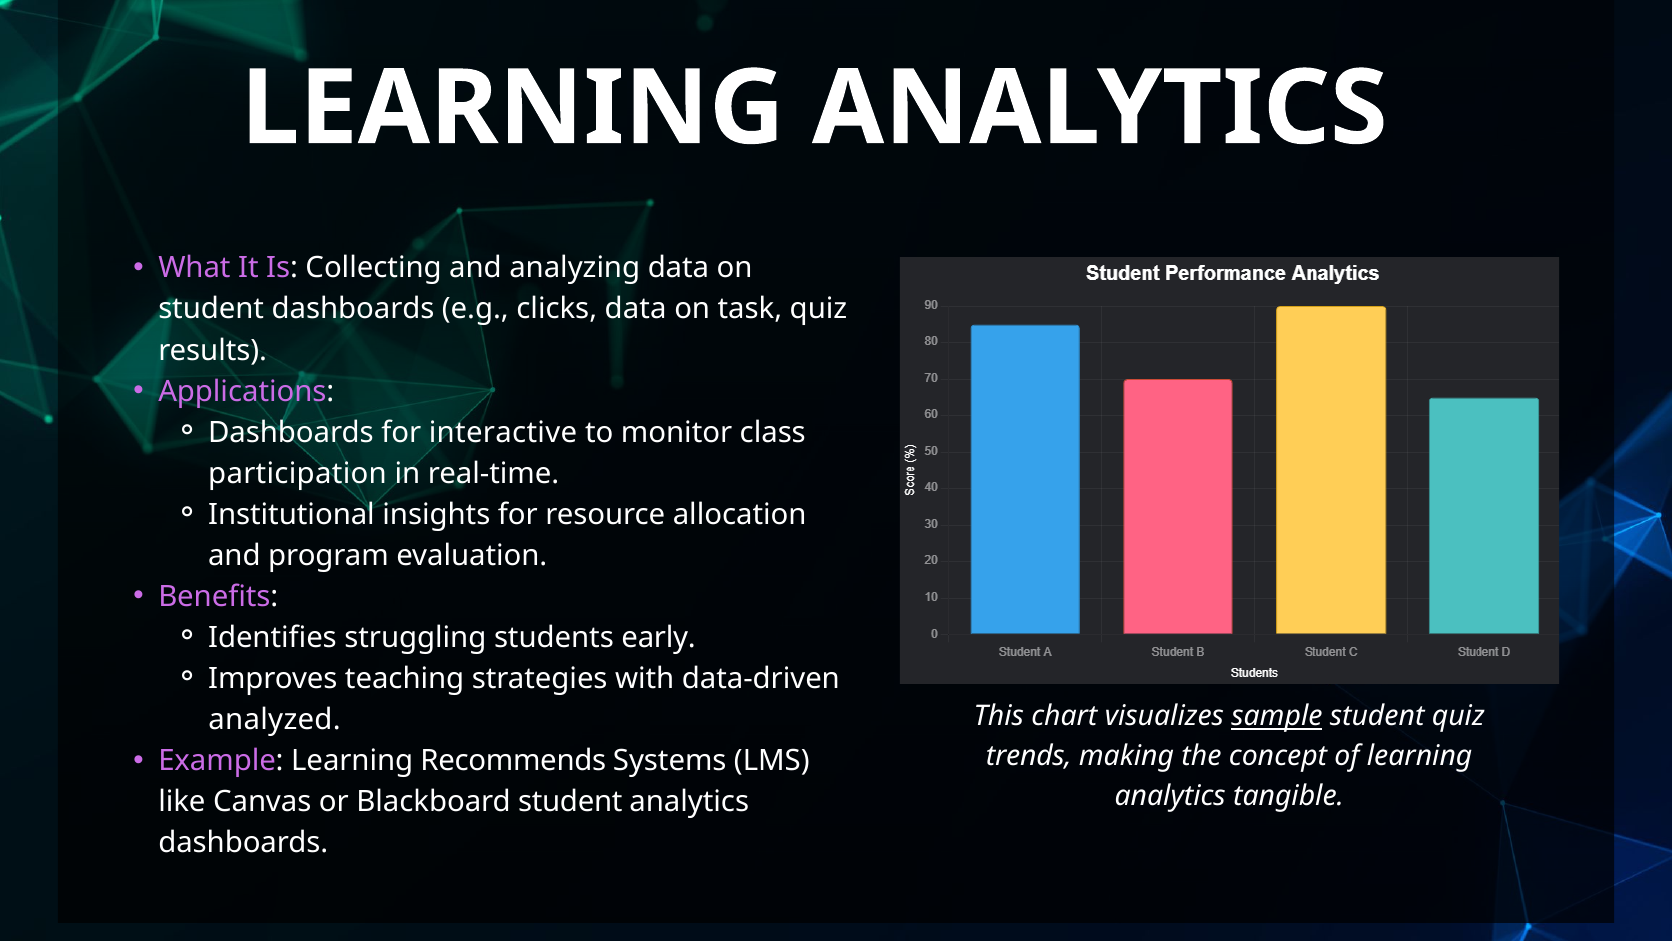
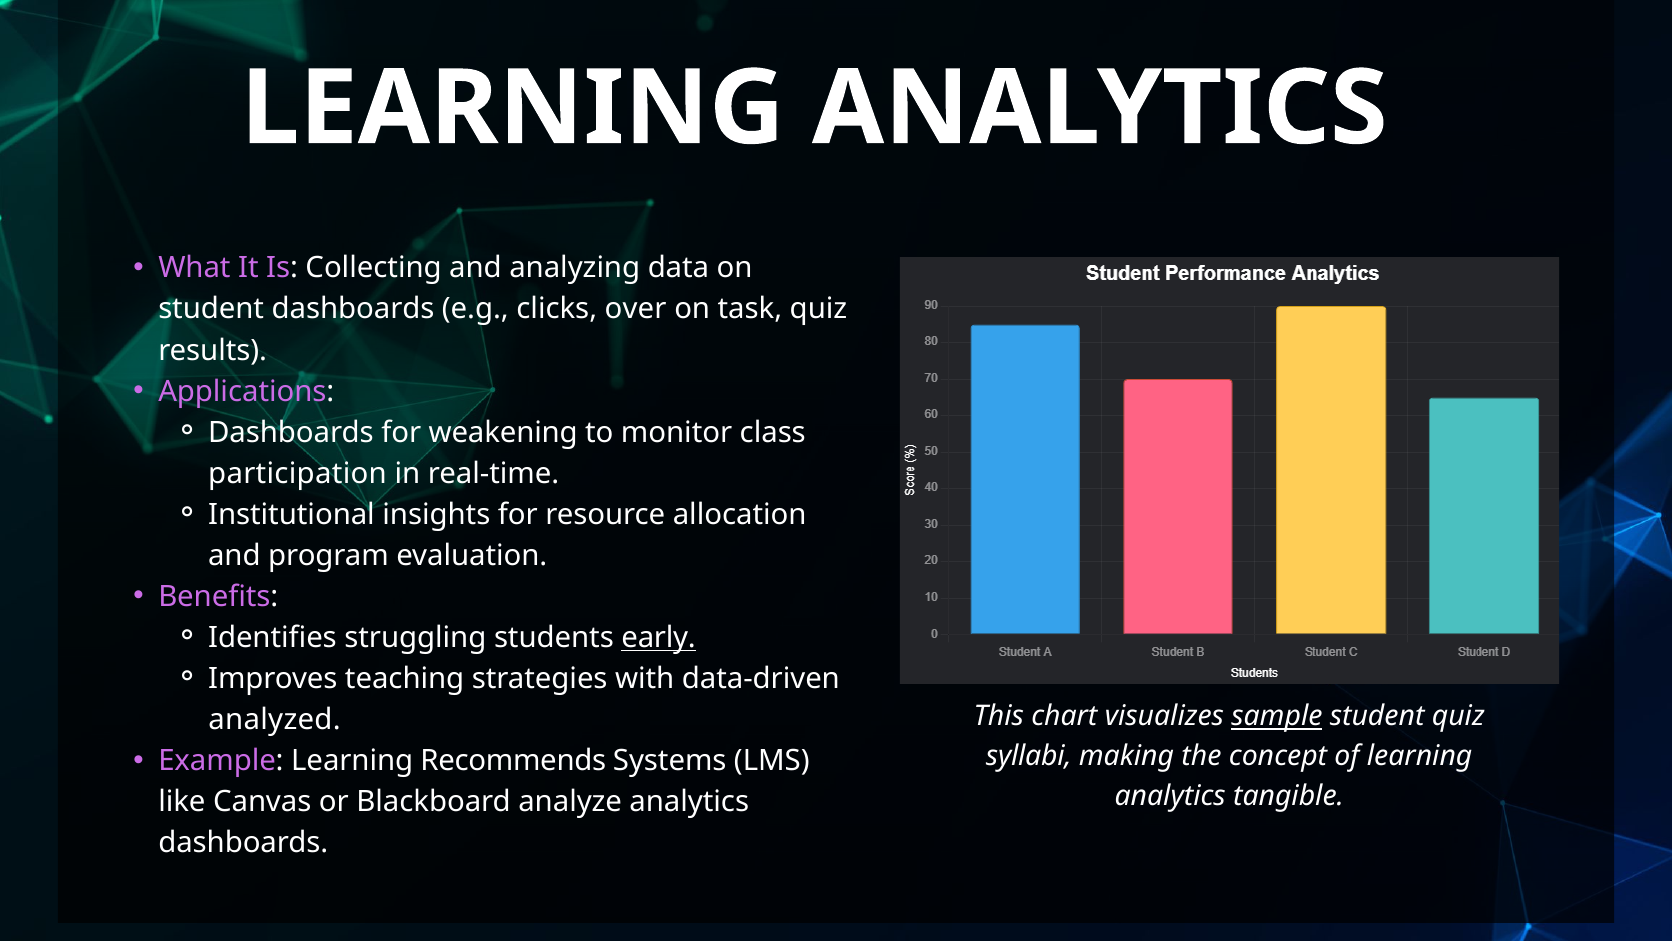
clicks data: data -> over
interactive: interactive -> weakening
early underline: none -> present
trends: trends -> syllabi
Blackboard student: student -> analyze
